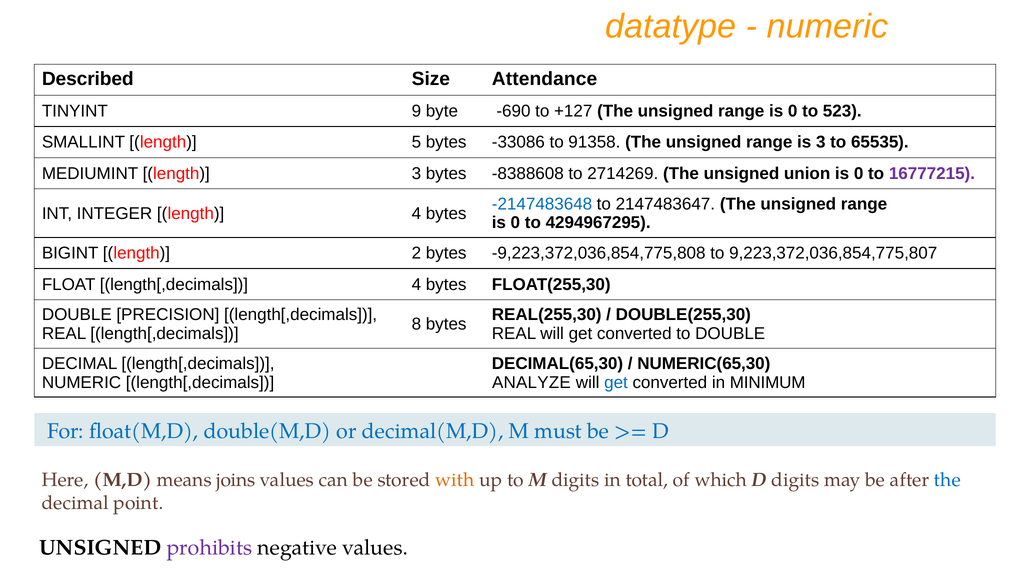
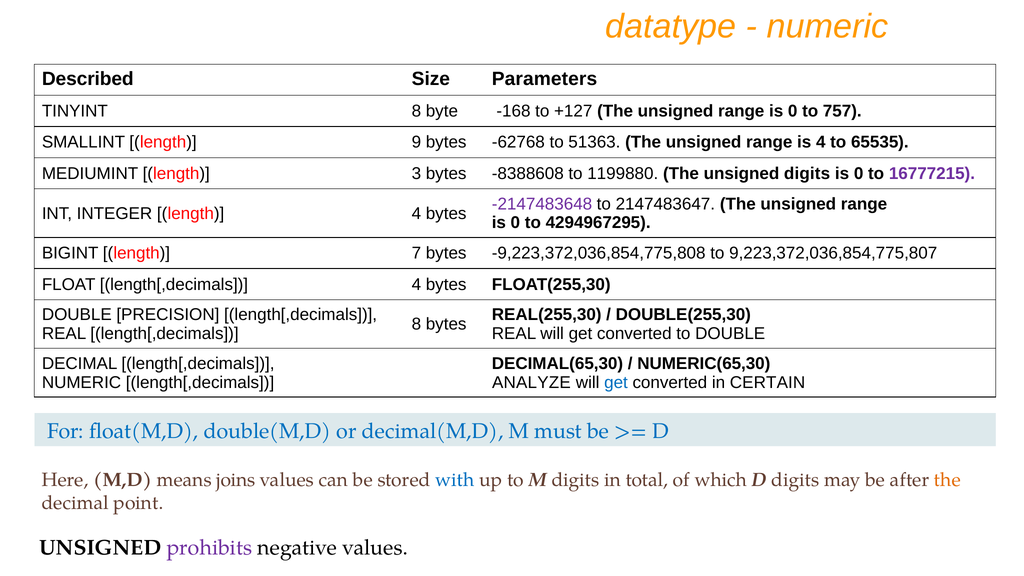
Attendance: Attendance -> Parameters
TINYINT 9: 9 -> 8
-690: -690 -> -168
523: 523 -> 757
5: 5 -> 9
-33086: -33086 -> -62768
91358: 91358 -> 51363
is 3: 3 -> 4
2714269: 2714269 -> 1199880
unsigned union: union -> digits
-2147483648 colour: blue -> purple
2: 2 -> 7
MINIMUM: MINIMUM -> CERTAIN
with colour: orange -> blue
the at (947, 480) colour: blue -> orange
